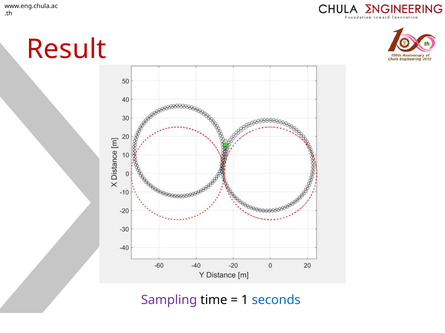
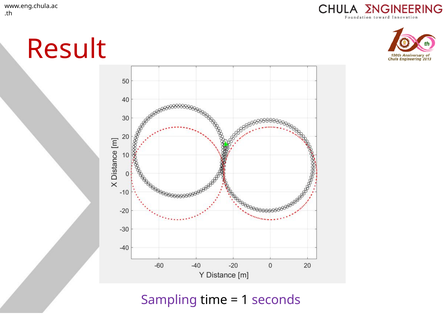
seconds colour: blue -> purple
